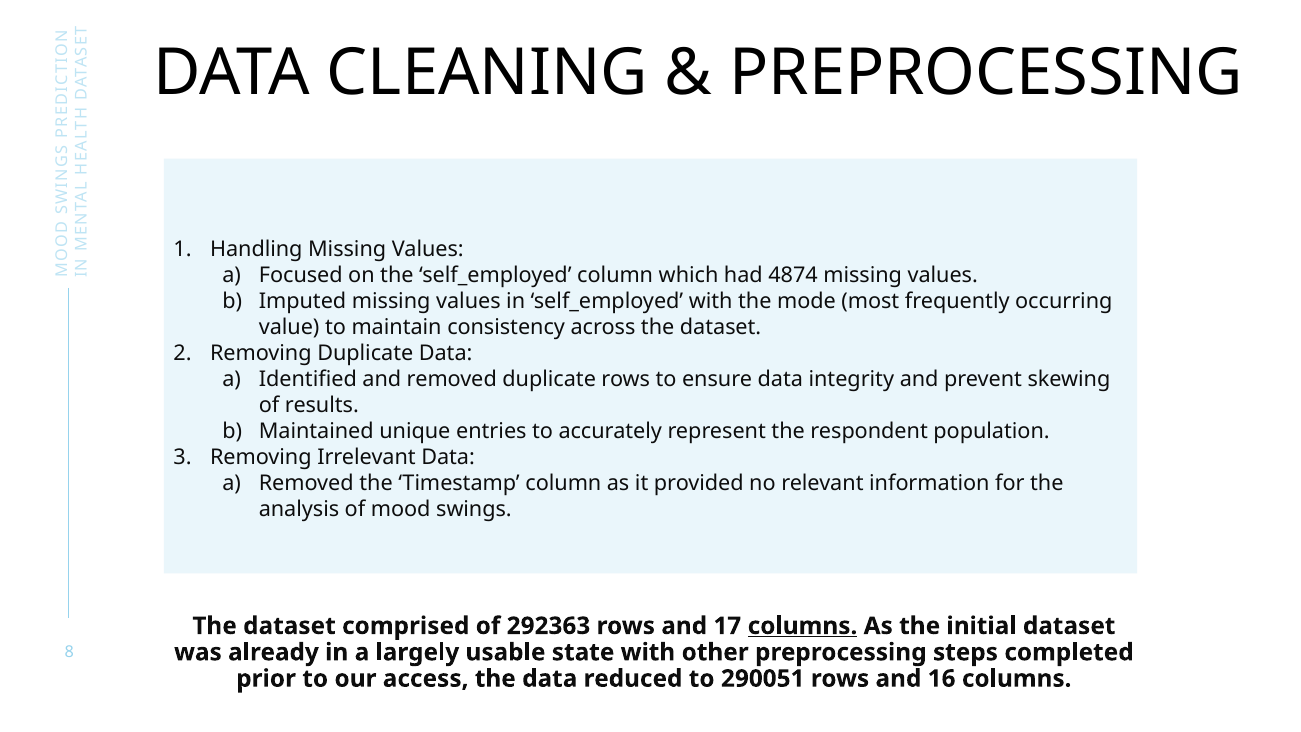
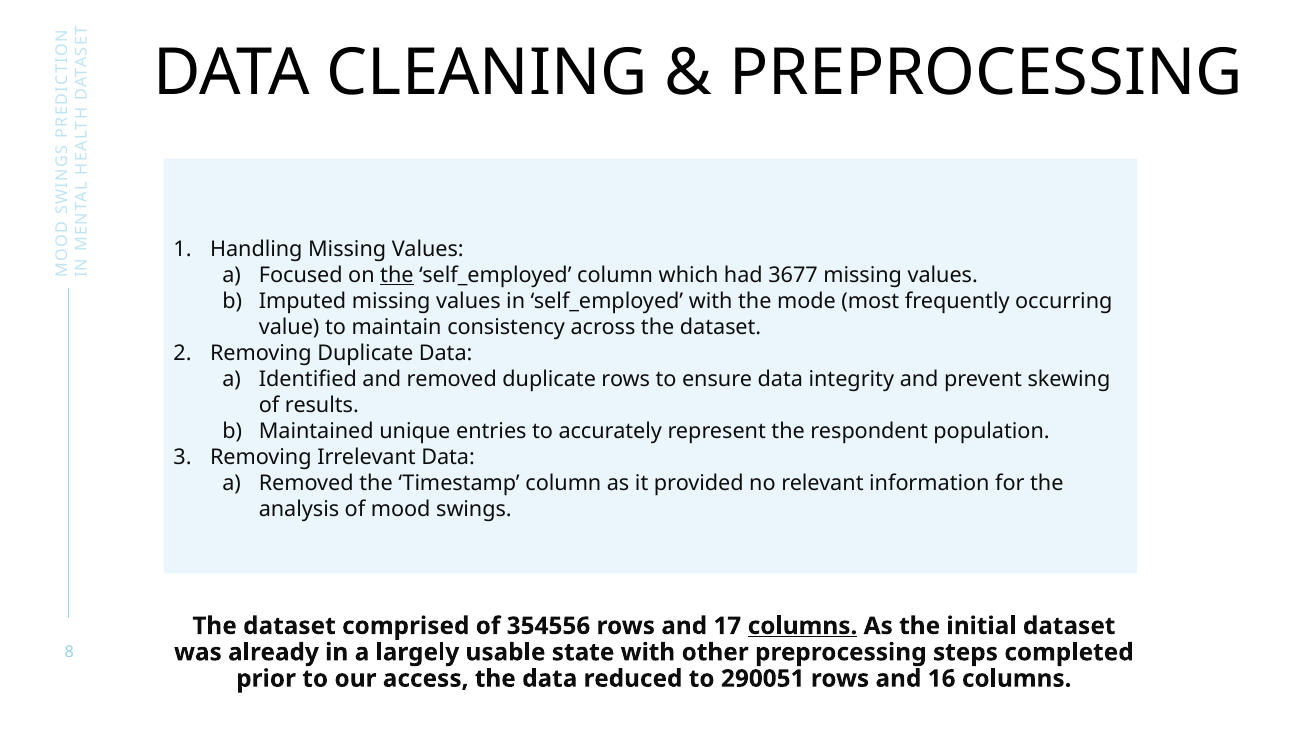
the at (397, 275) underline: none -> present
4874: 4874 -> 3677
292363: 292363 -> 354556
